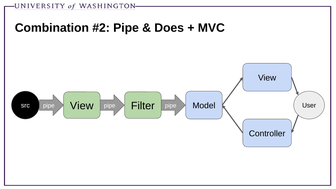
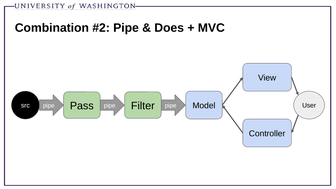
src View: View -> Pass
